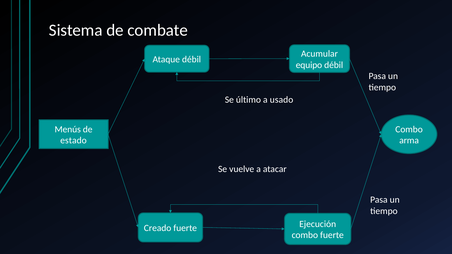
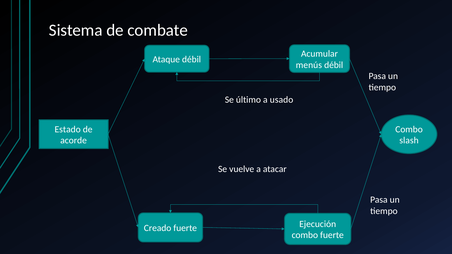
equipo: equipo -> menús
Menús: Menús -> Estado
estado: estado -> acorde
arma: arma -> slash
